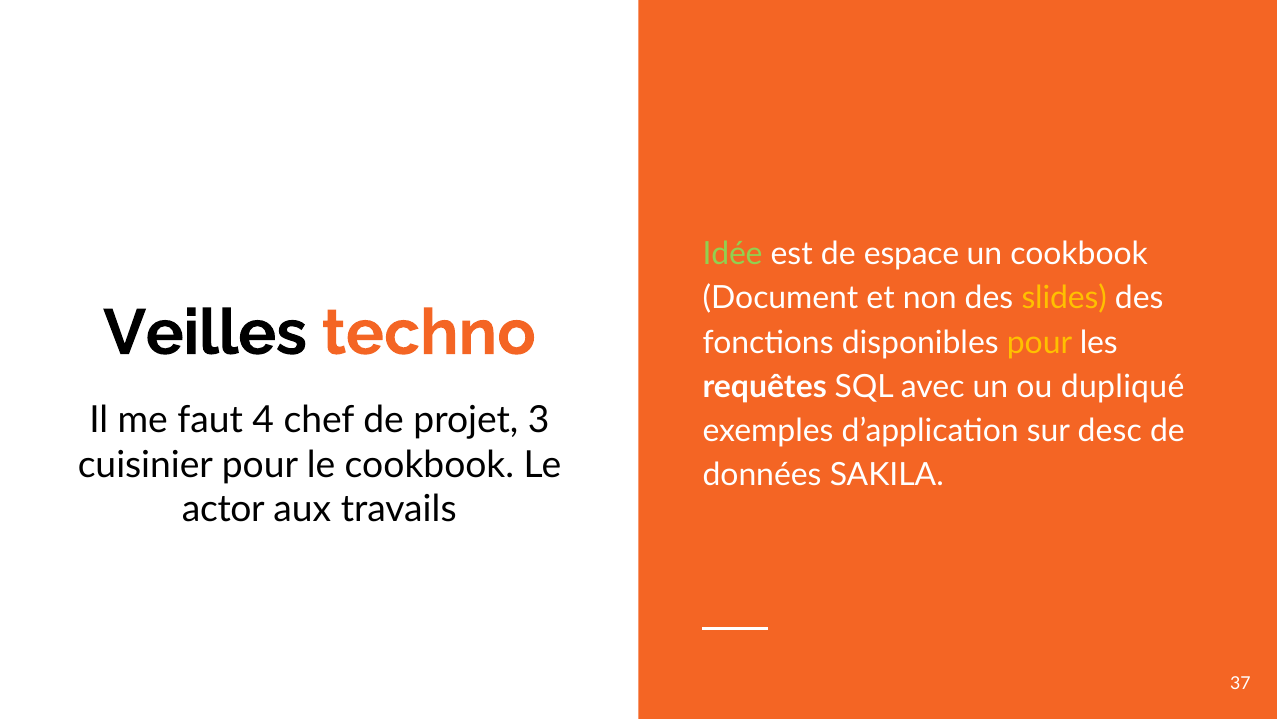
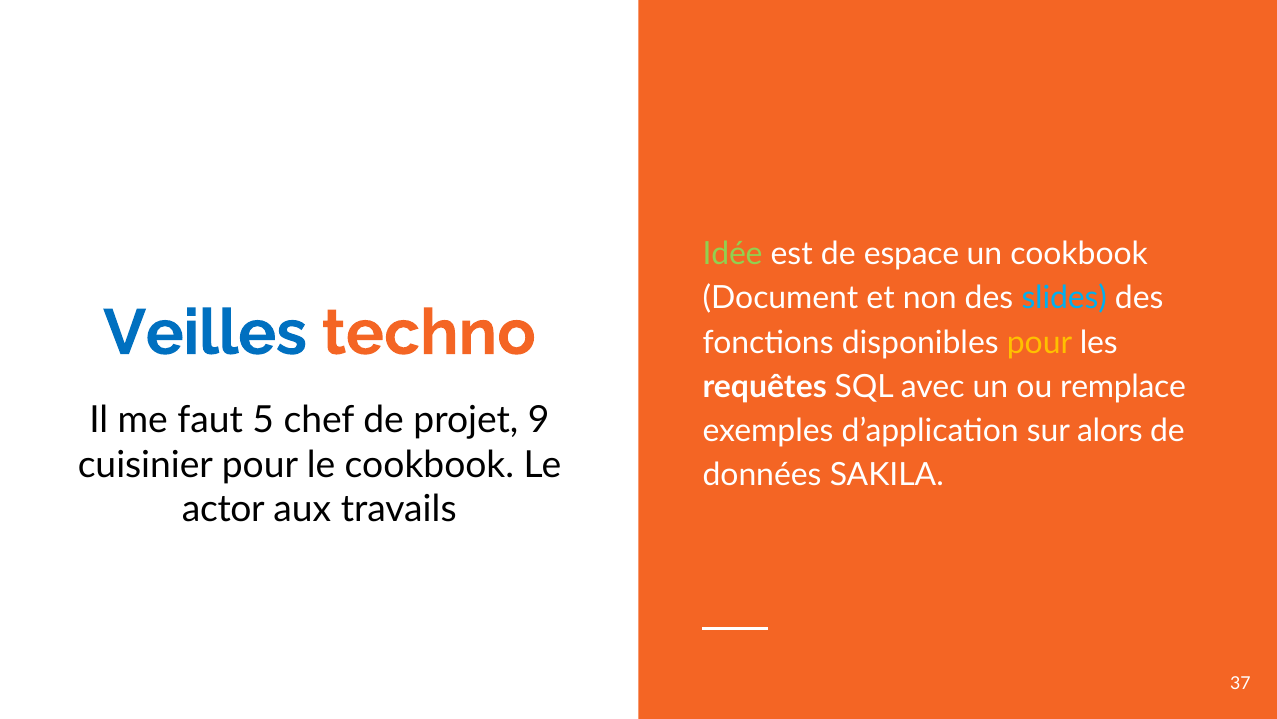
slides colour: yellow -> light blue
Veilles colour: black -> blue
dupliqué: dupliqué -> remplace
4: 4 -> 5
3: 3 -> 9
desc: desc -> alors
